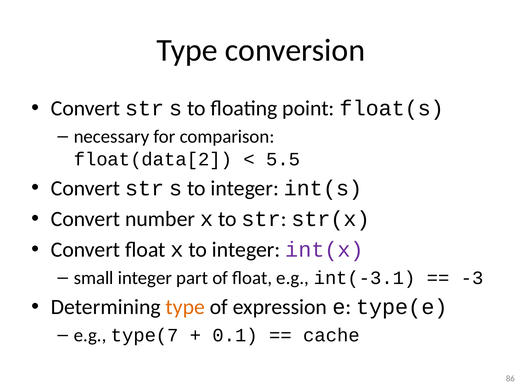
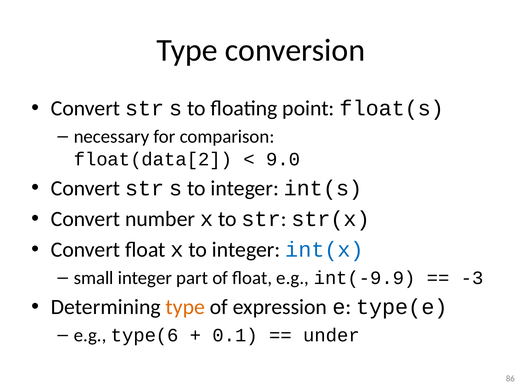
5.5: 5.5 -> 9.0
int(x colour: purple -> blue
int(-3.1: int(-3.1 -> int(-9.9
type(7: type(7 -> type(6
cache: cache -> under
